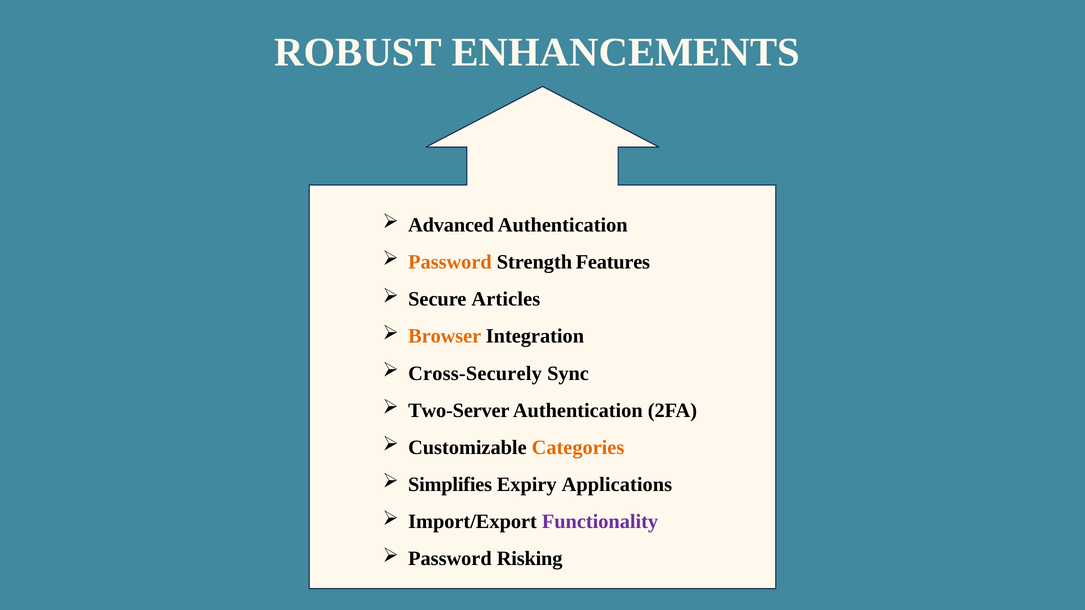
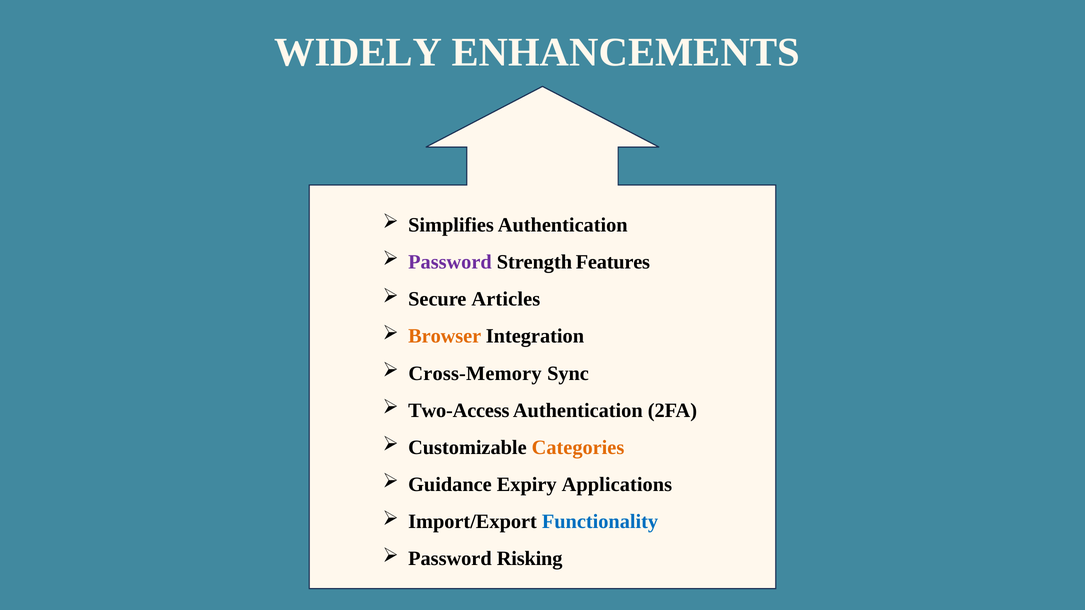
ROBUST: ROBUST -> WIDELY
Advanced: Advanced -> Simplifies
Password at (450, 262) colour: orange -> purple
Cross-Securely: Cross-Securely -> Cross-Memory
Two-Server: Two-Server -> Two-Access
Simplifies: Simplifies -> Guidance
Functionality colour: purple -> blue
